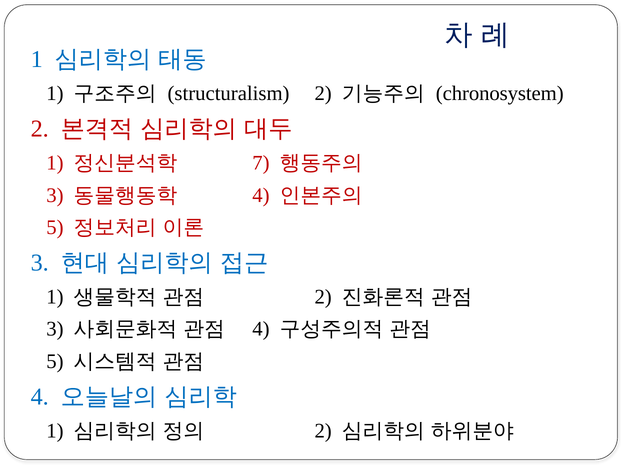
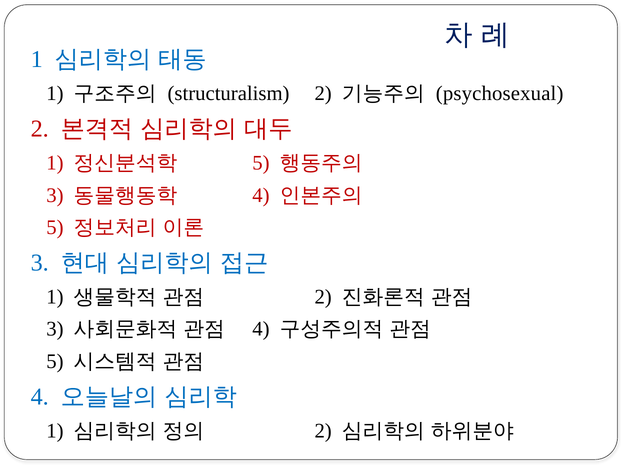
chronosystem: chronosystem -> psychosexual
7 at (261, 163): 7 -> 5
